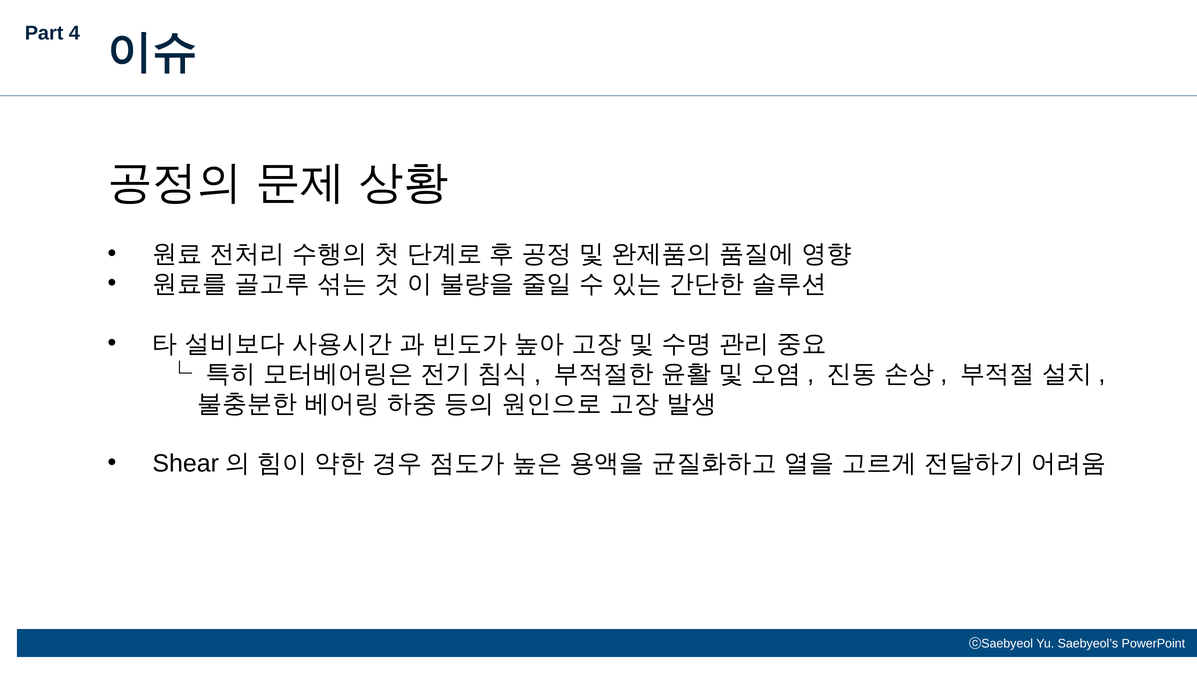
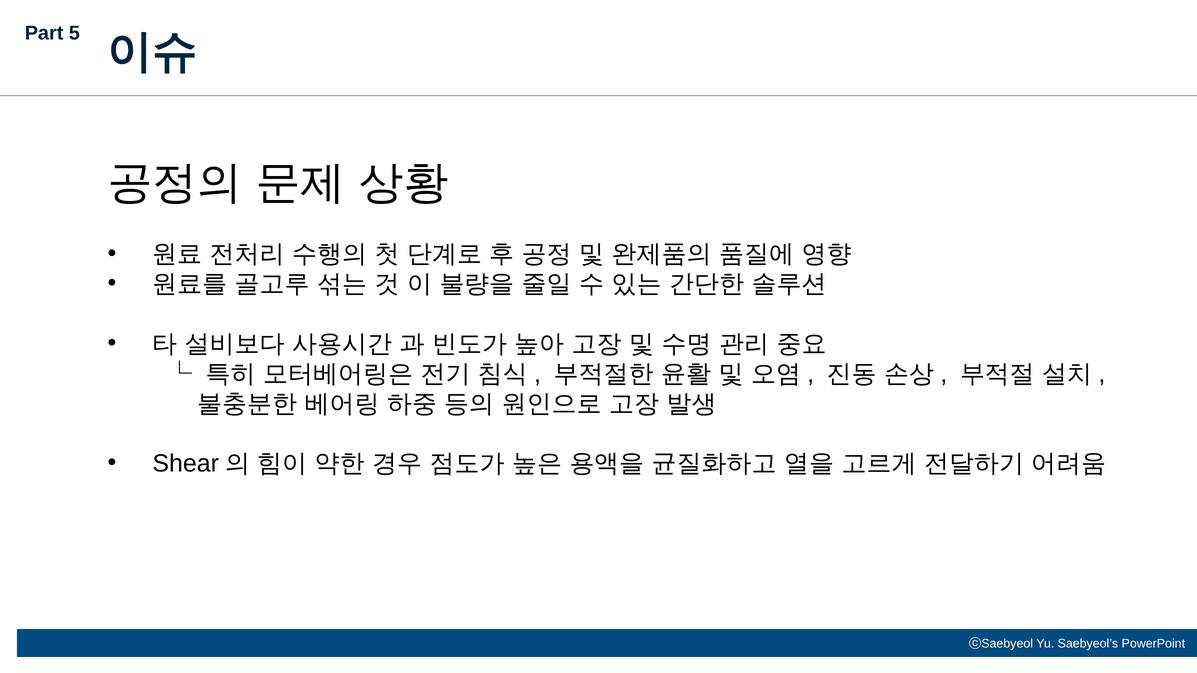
4: 4 -> 5
